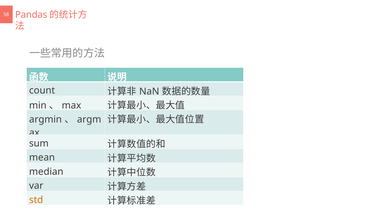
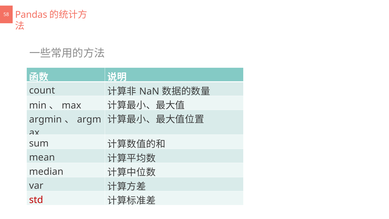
std colour: orange -> red
